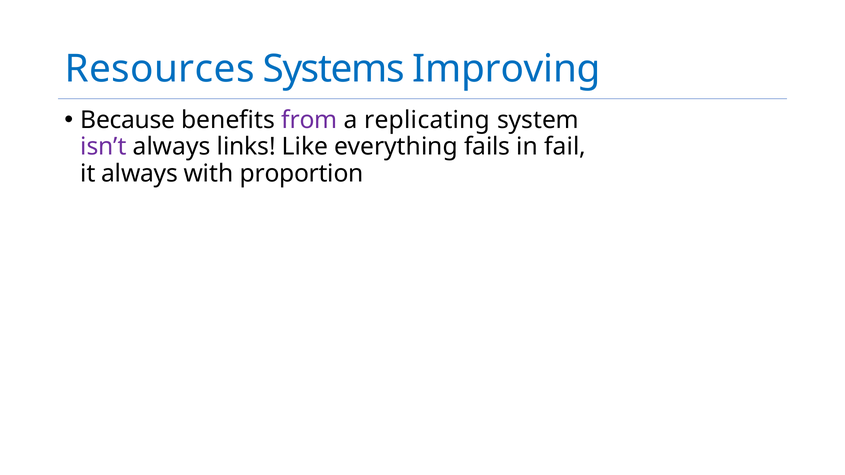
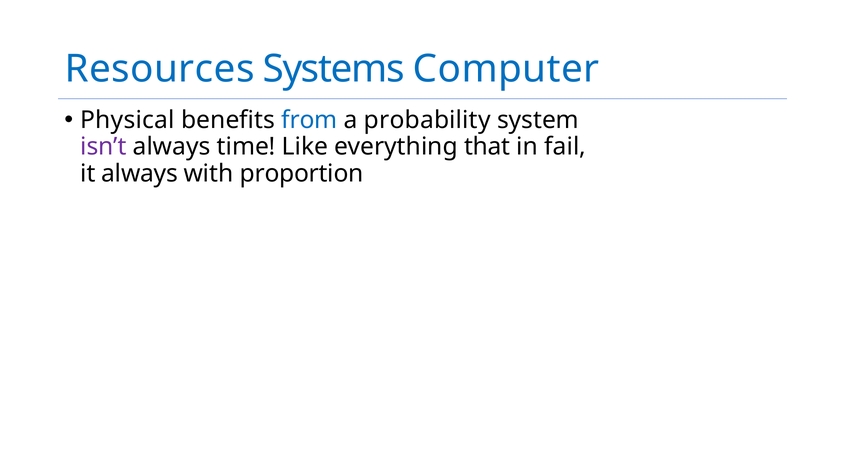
Improving: Improving -> Computer
Because: Because -> Physical
from colour: purple -> blue
replicating: replicating -> probability
links: links -> time
fails: fails -> that
